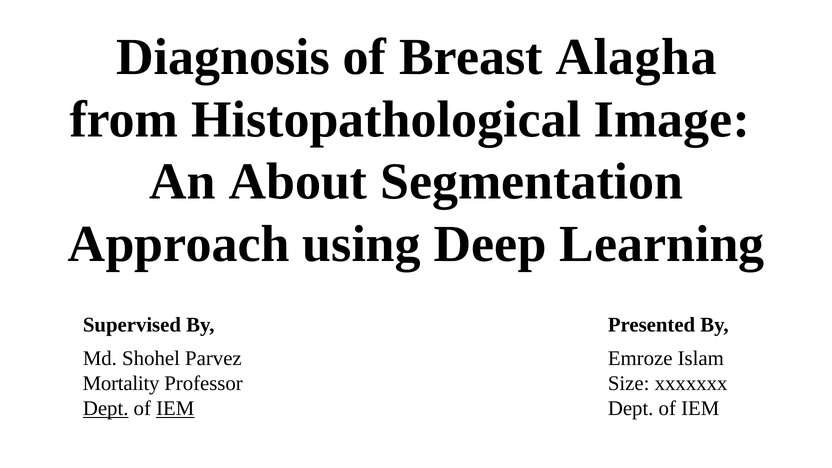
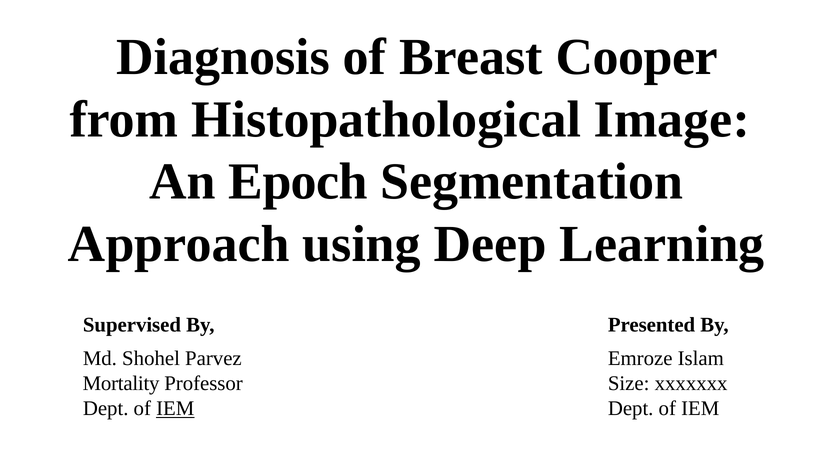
Alagha: Alagha -> Cooper
About: About -> Epoch
Dept at (106, 408) underline: present -> none
